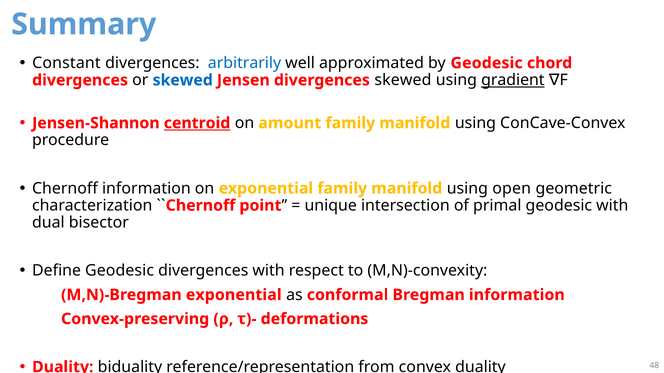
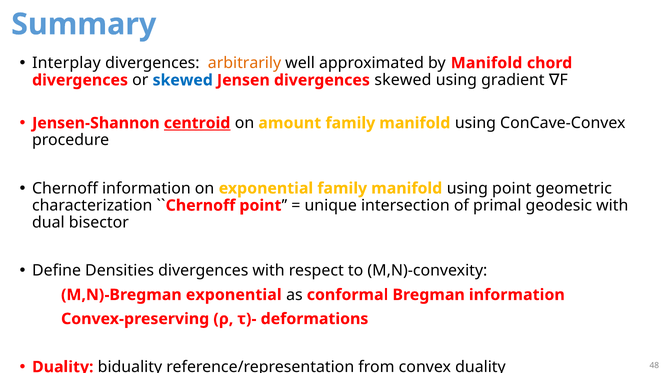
Constant: Constant -> Interplay
arbitrarily colour: blue -> orange
by Geodesic: Geodesic -> Manifold
gradient underline: present -> none
using open: open -> point
Define Geodesic: Geodesic -> Densities
